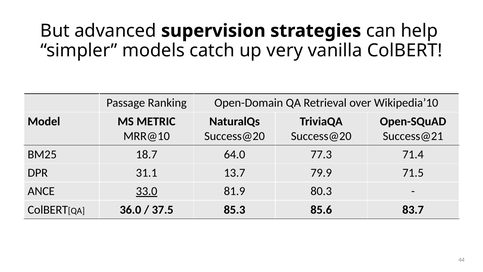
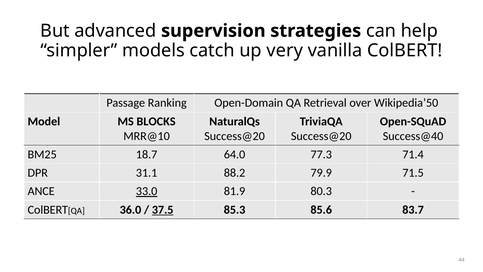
Wikipedia’10: Wikipedia’10 -> Wikipedia’50
METRIC: METRIC -> BLOCKS
Success@21: Success@21 -> Success@40
13.7: 13.7 -> 88.2
37.5 underline: none -> present
